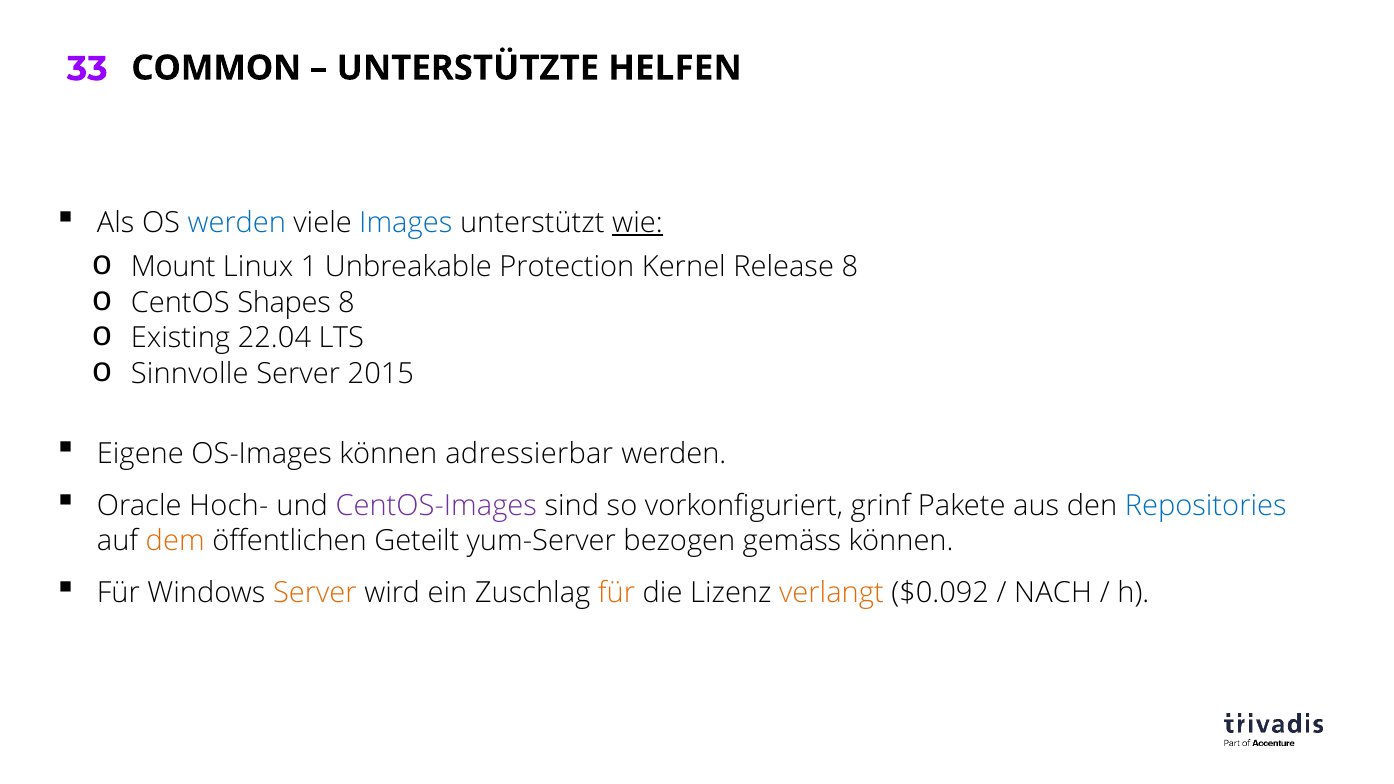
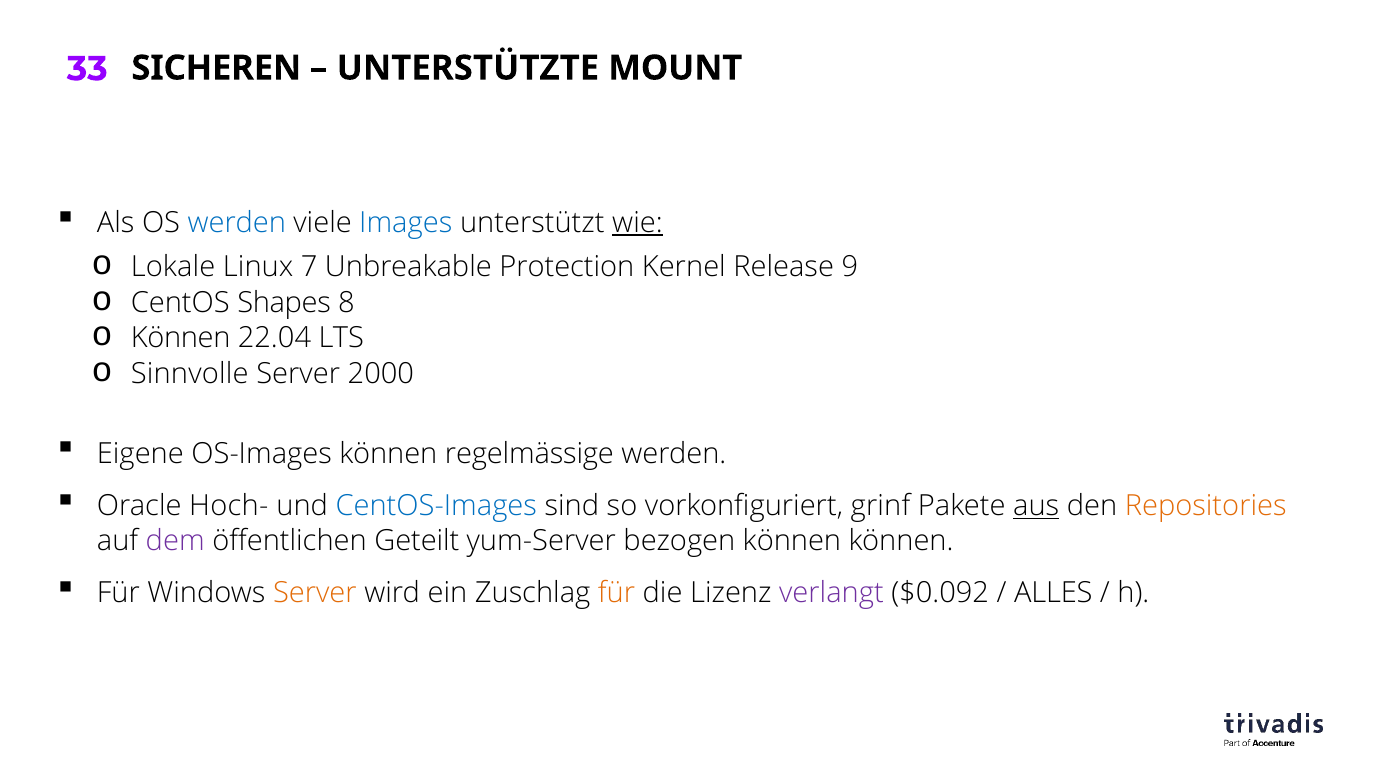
COMMON: COMMON -> SICHEREN
HELFEN: HELFEN -> MOUNT
Mount: Mount -> Lokale
1: 1 -> 7
Release 8: 8 -> 9
Existing at (180, 338): Existing -> Können
2015: 2015 -> 2000
adressierbar: adressierbar -> regelmässige
CentOS-Images colour: purple -> blue
aus underline: none -> present
Repositories colour: blue -> orange
dem colour: orange -> purple
bezogen gemäss: gemäss -> können
verlangt colour: orange -> purple
NACH: NACH -> ALLES
